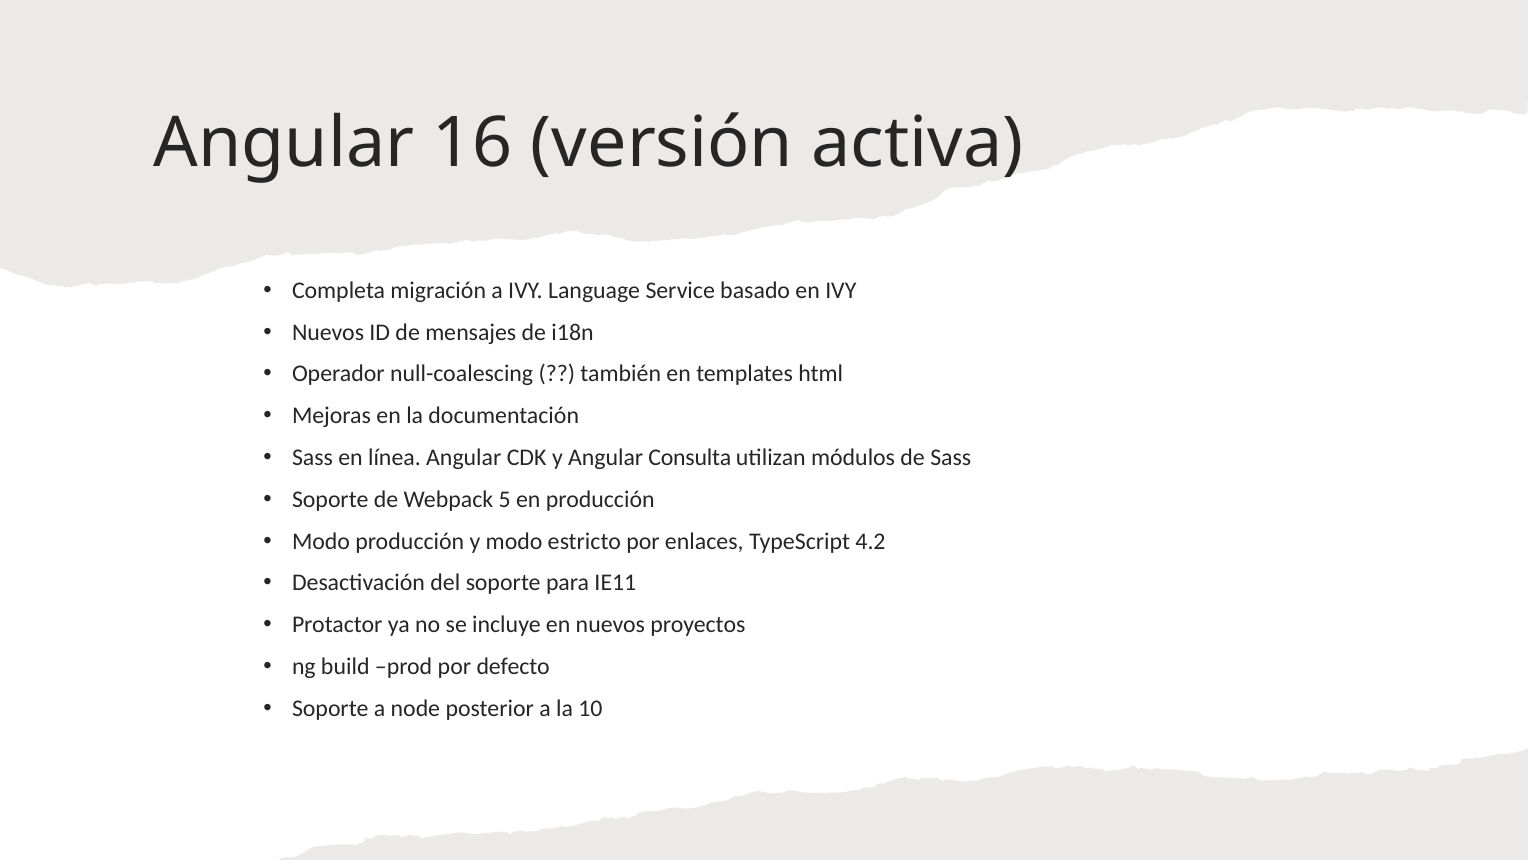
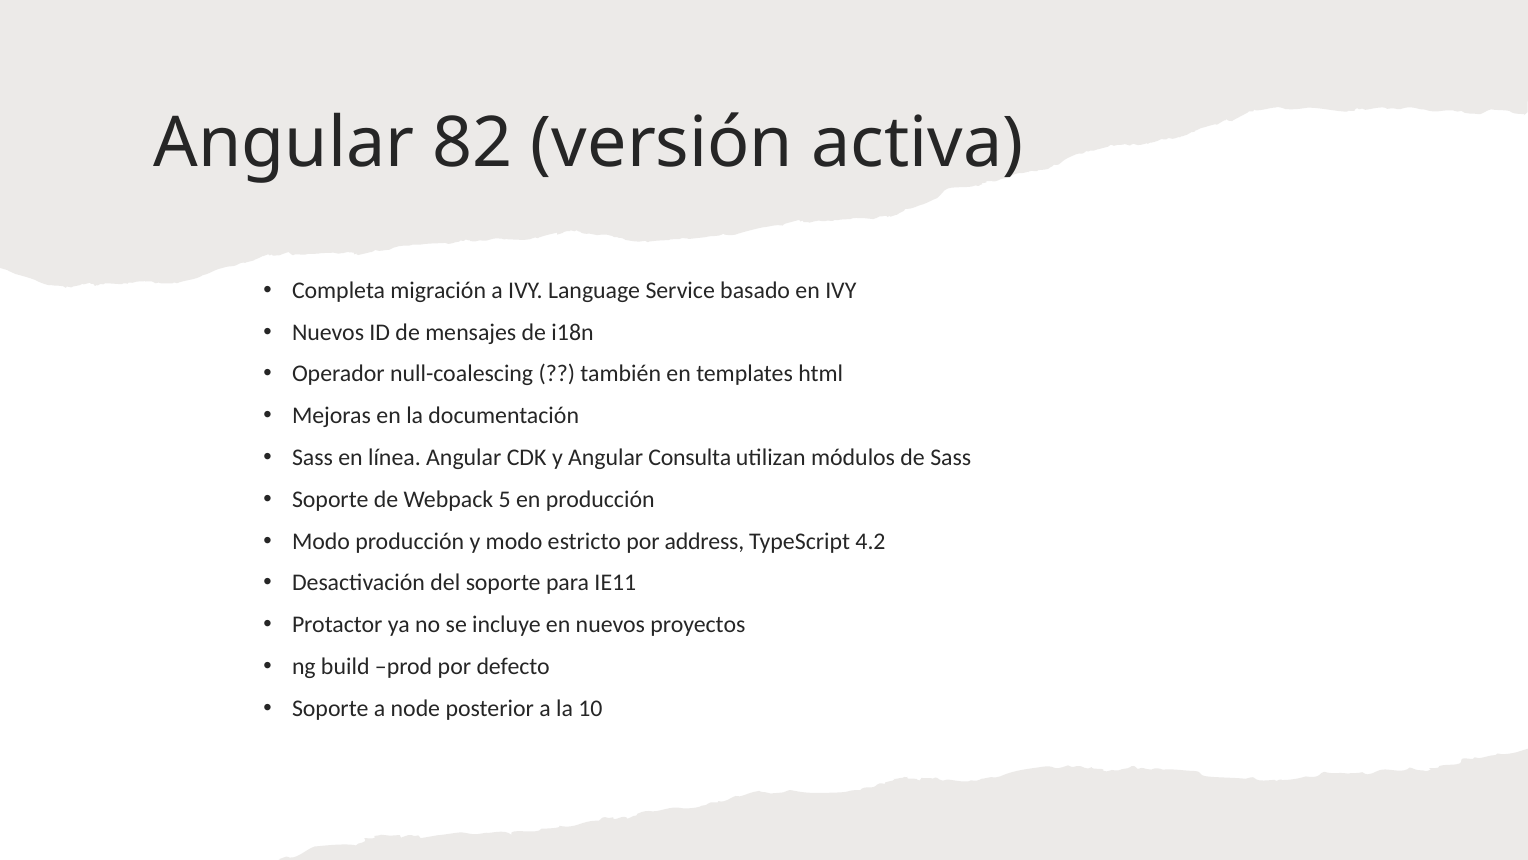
16: 16 -> 82
enlaces: enlaces -> address
